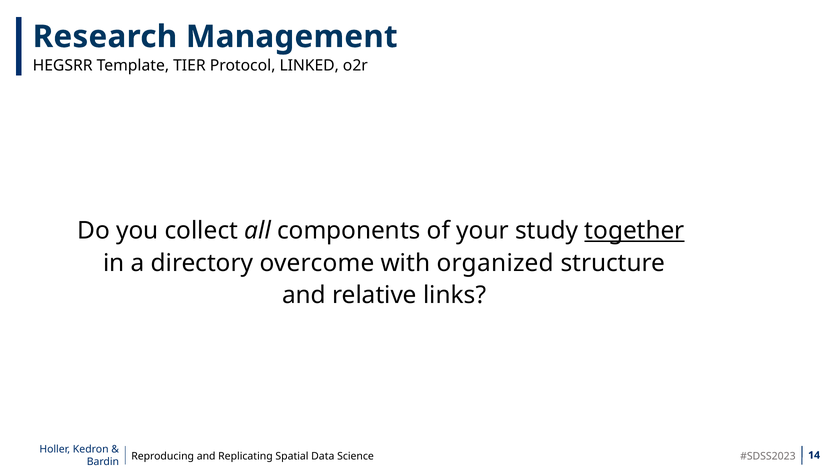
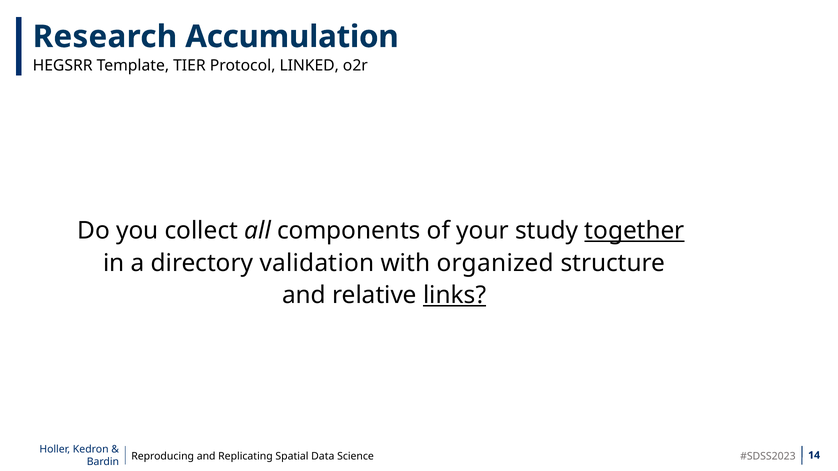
Management: Management -> Accumulation
overcome: overcome -> validation
links underline: none -> present
